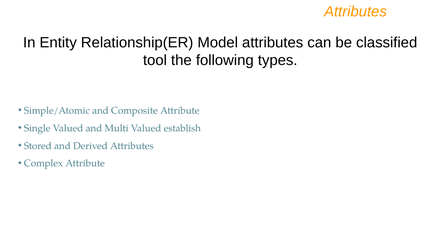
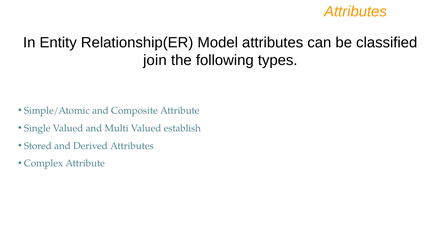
tool: tool -> join
